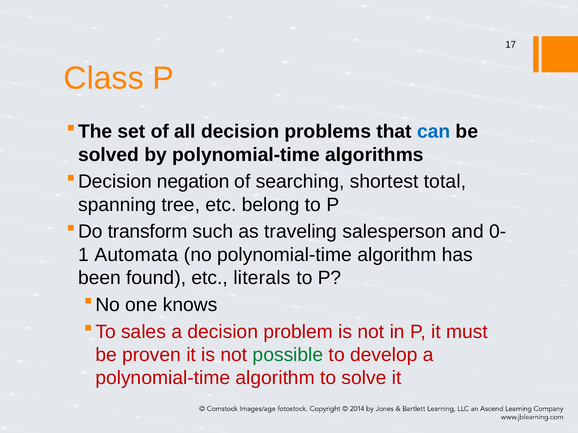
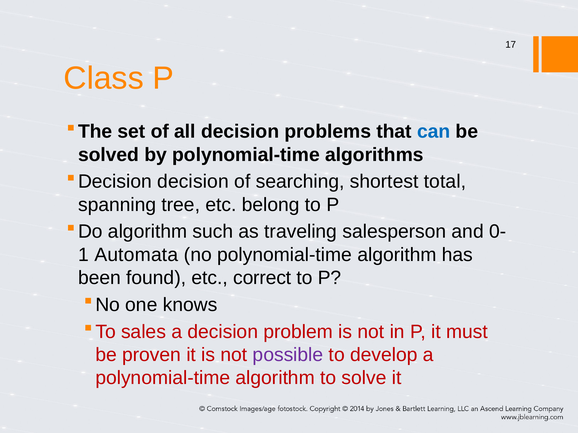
negation at (193, 182): negation -> decision
transform at (148, 232): transform -> algorithm
literals: literals -> correct
possible colour: green -> purple
